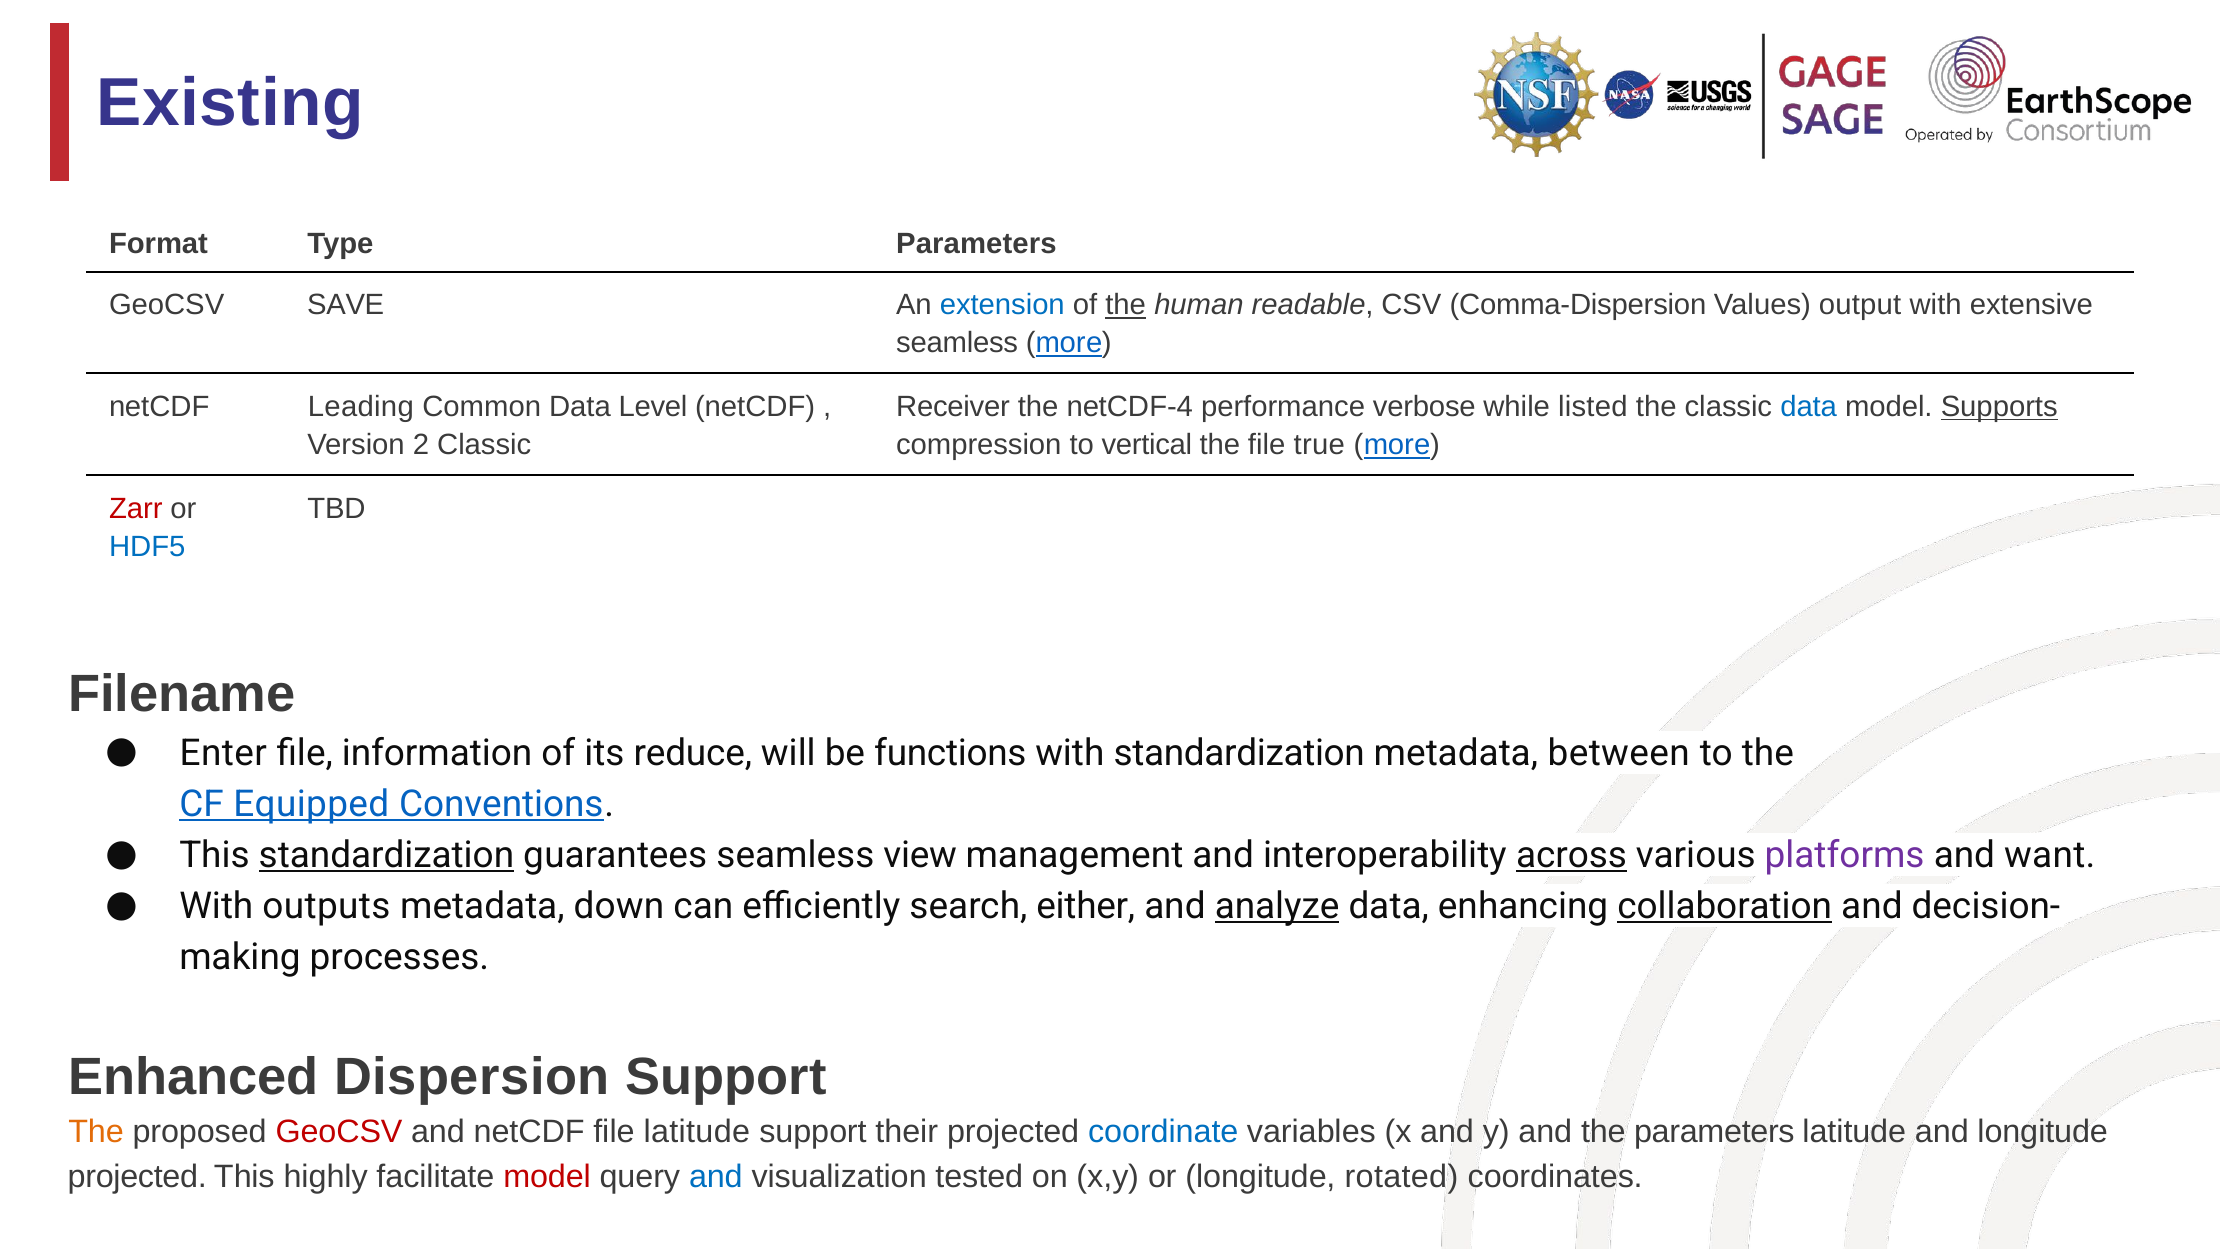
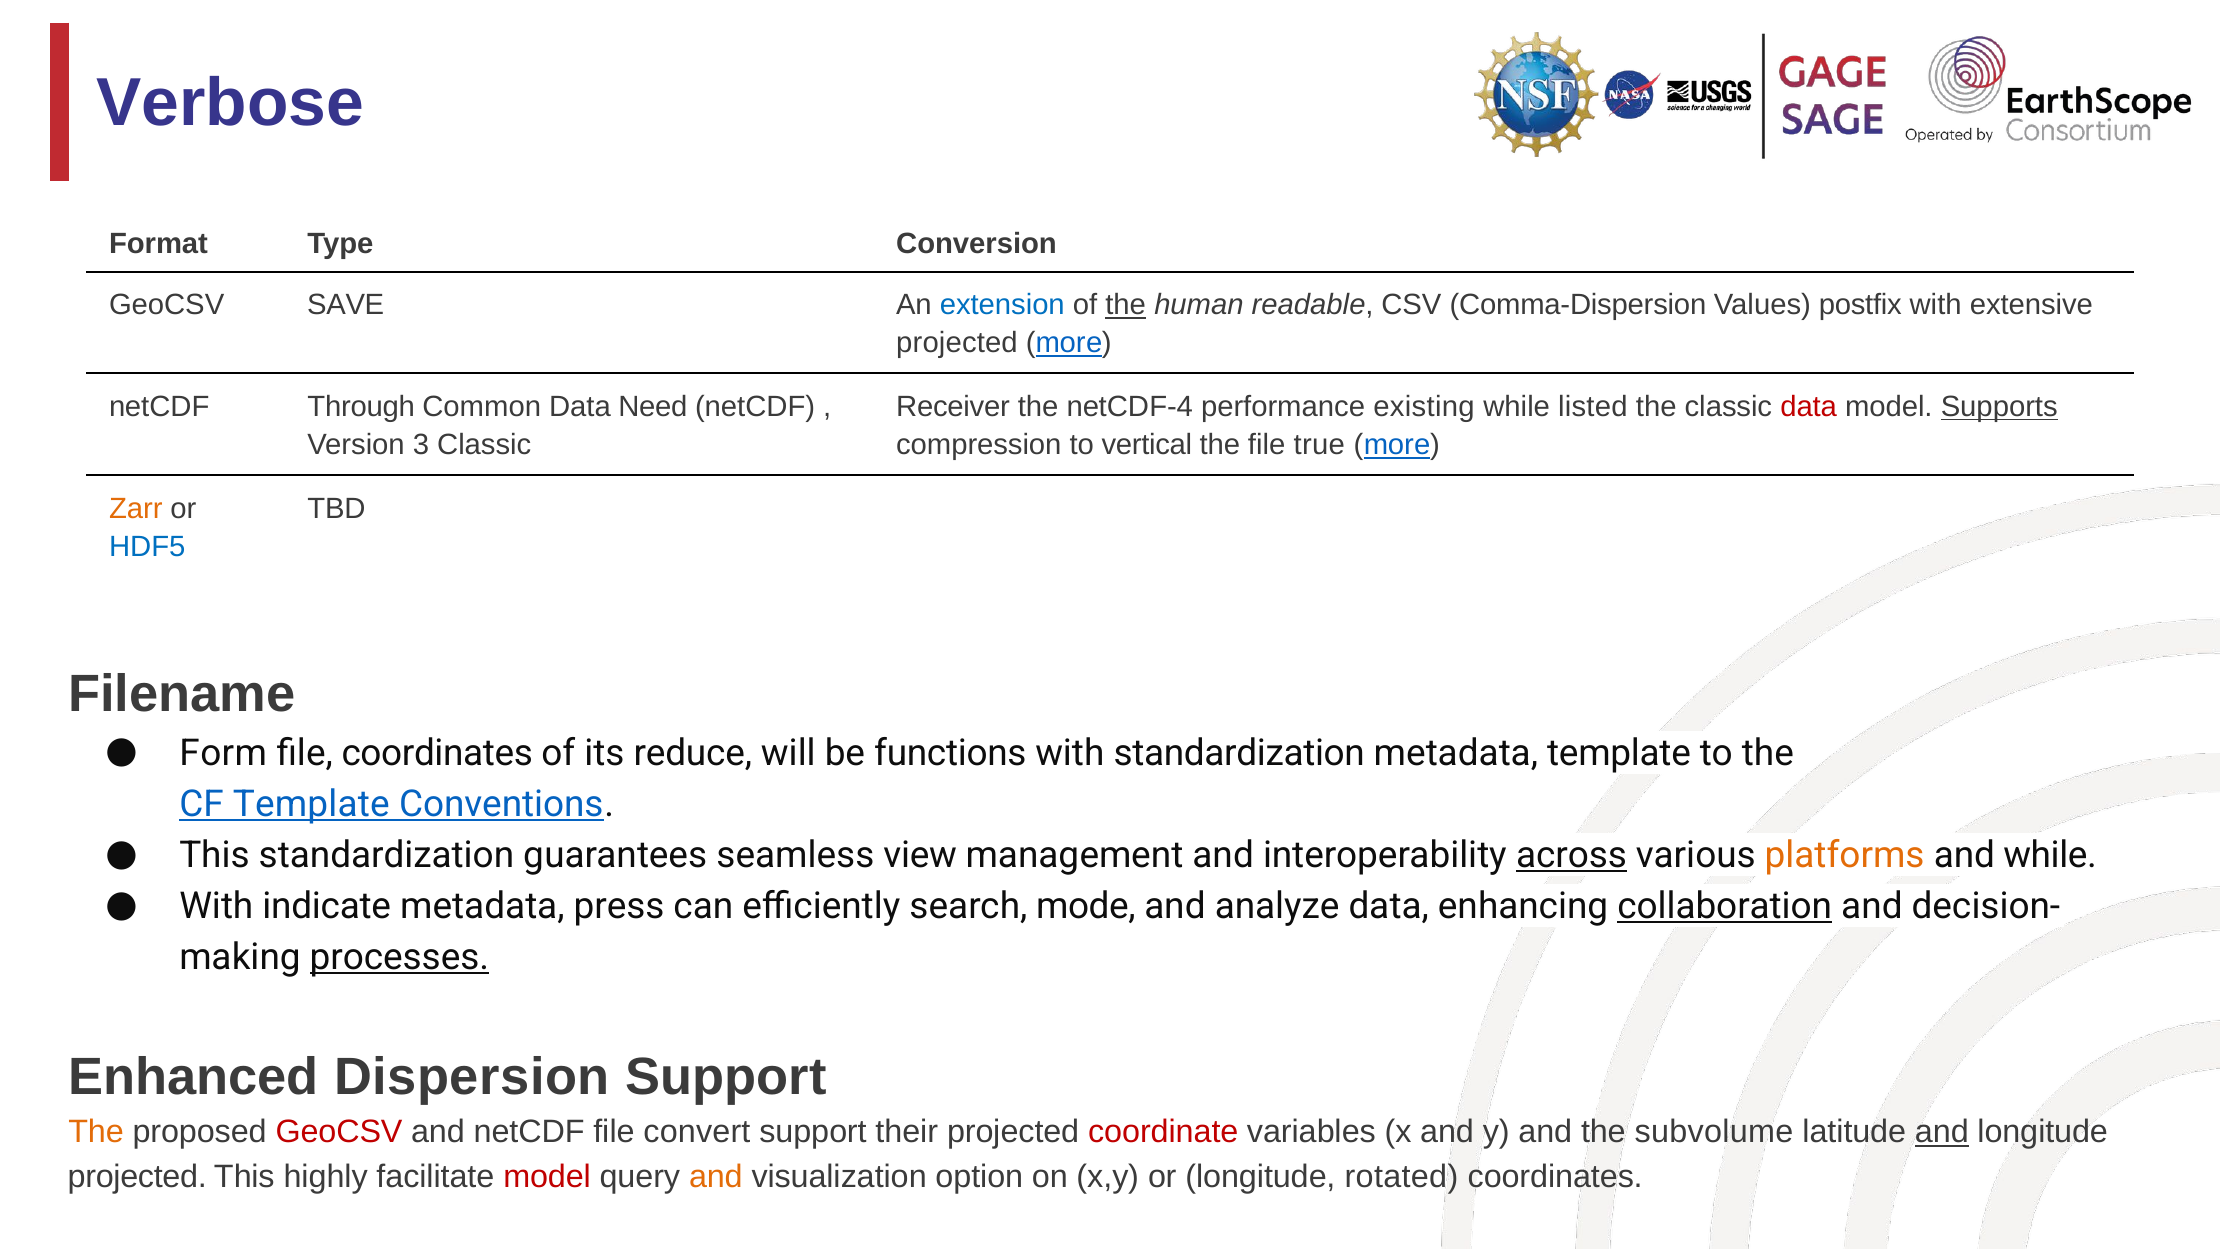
Existing: Existing -> Verbose
Type Parameters: Parameters -> Conversion
output: output -> postfix
seamless at (957, 343): seamless -> projected
Leading: Leading -> Through
Level: Level -> Need
verbose: verbose -> existing
data at (1809, 407) colour: blue -> red
2: 2 -> 3
Zarr colour: red -> orange
Enter: Enter -> Form
file information: information -> coordinates
metadata between: between -> template
CF Equipped: Equipped -> Template
standardization at (386, 855) underline: present -> none
platforms colour: purple -> orange
and want: want -> while
outputs: outputs -> indicate
down: down -> press
either: either -> mode
analyze underline: present -> none
processes underline: none -> present
file latitude: latitude -> convert
coordinate colour: blue -> red
the parameters: parameters -> subvolume
and at (1942, 1132) underline: none -> present
and at (716, 1176) colour: blue -> orange
tested: tested -> option
